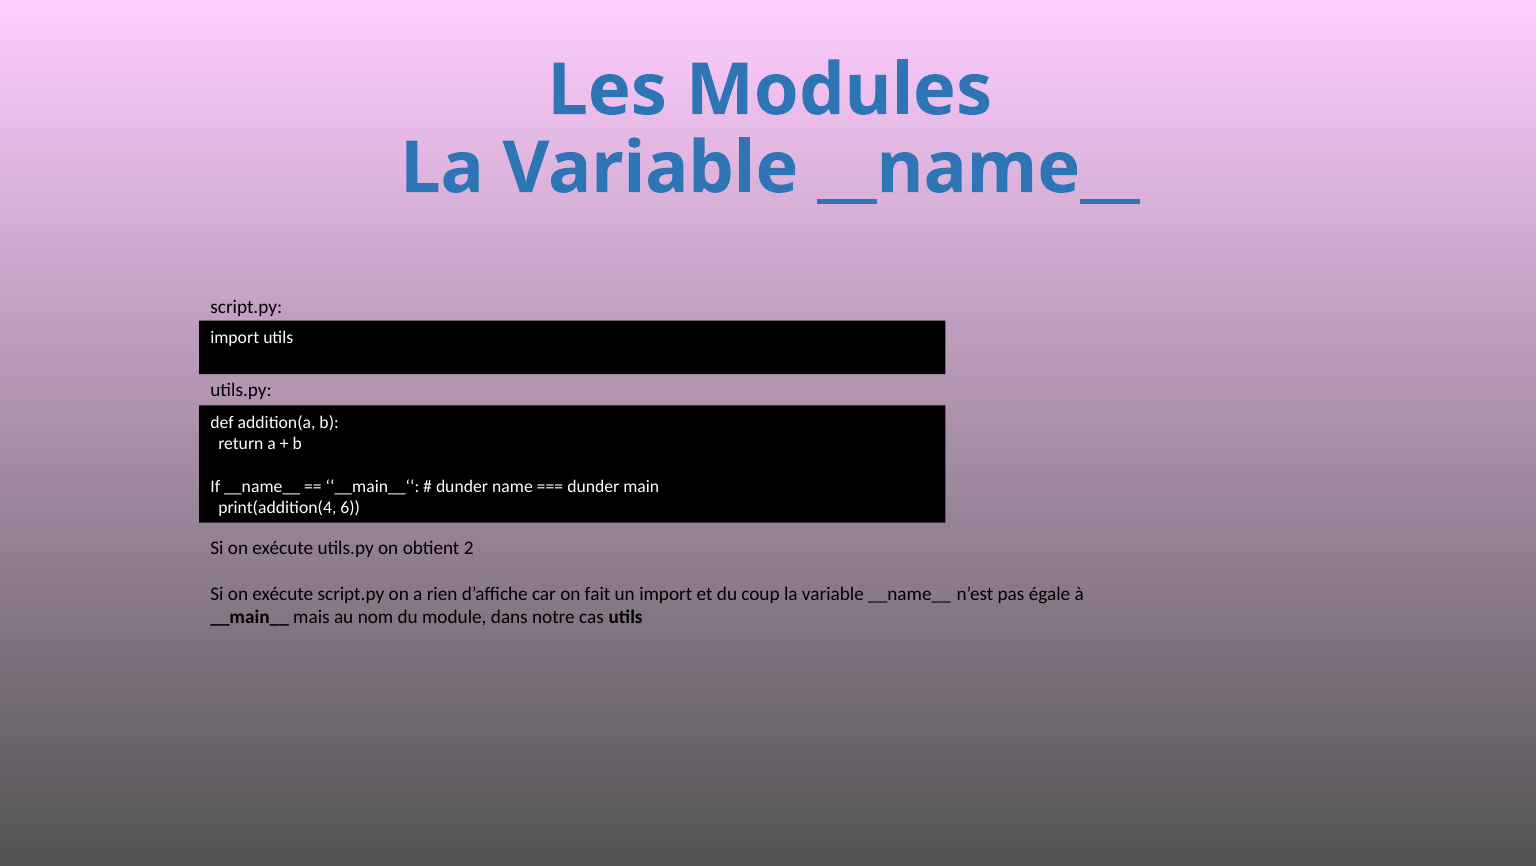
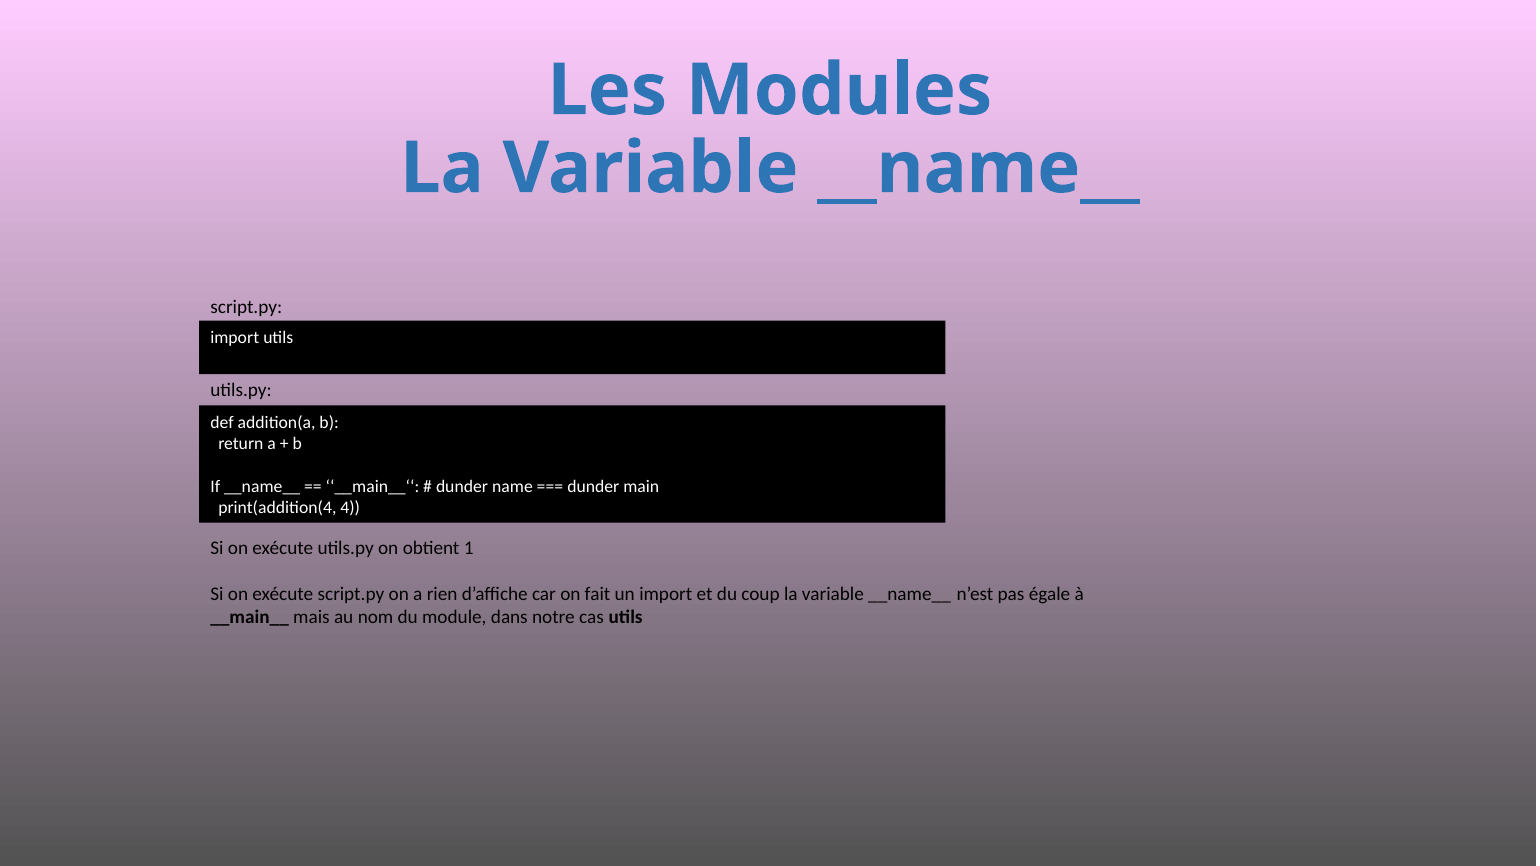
6: 6 -> 4
2: 2 -> 1
